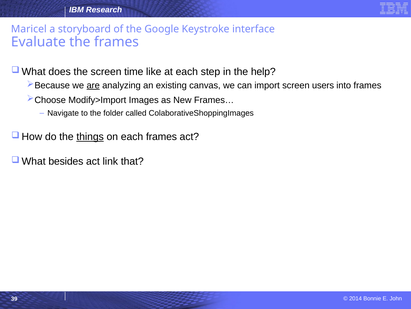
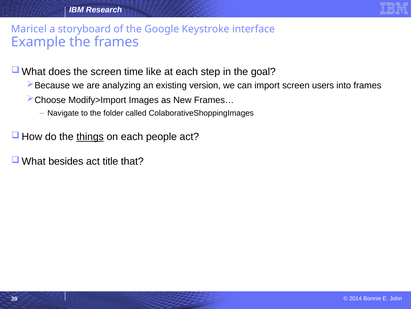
Evaluate: Evaluate -> Example
help: help -> goal
are underline: present -> none
canvas: canvas -> version
each frames: frames -> people
link: link -> title
